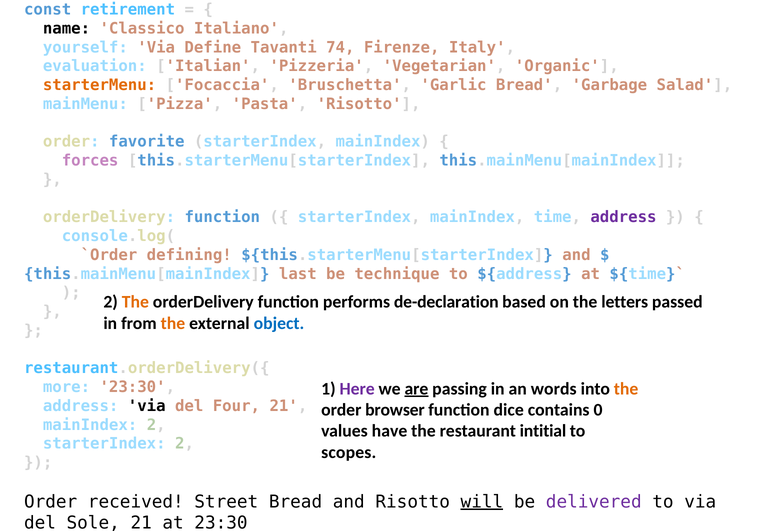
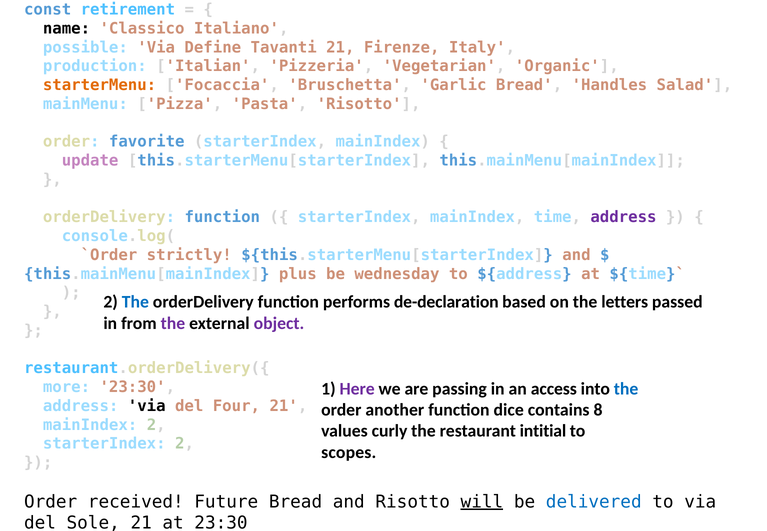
yourself: yourself -> possible
Tavanti 74: 74 -> 21
evaluation: evaluation -> production
Garbage: Garbage -> Handles
forces: forces -> update
defining: defining -> strictly
last: last -> plus
technique: technique -> wednesday
The at (135, 302) colour: orange -> blue
the at (173, 323) colour: orange -> purple
object colour: blue -> purple
are underline: present -> none
words: words -> access
the at (626, 389) colour: orange -> blue
browser: browser -> another
0: 0 -> 8
have: have -> curly
Street: Street -> Future
delivered colour: purple -> blue
